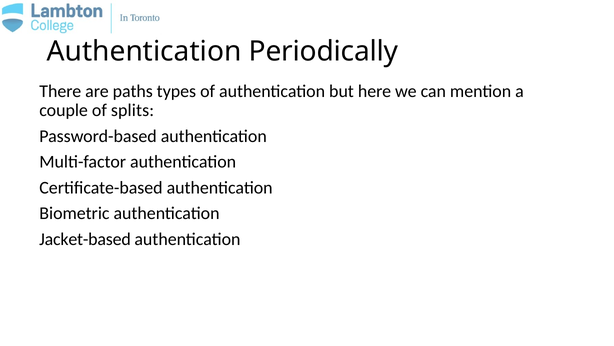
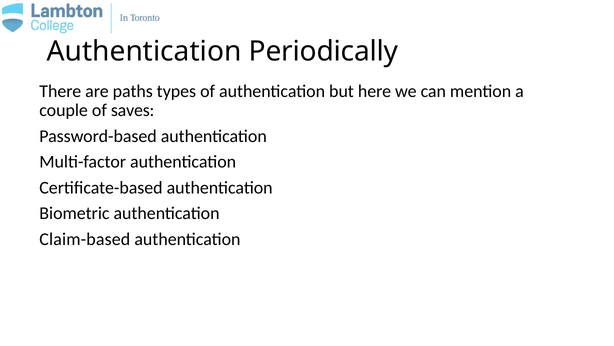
splits: splits -> saves
Jacket-based: Jacket-based -> Claim-based
